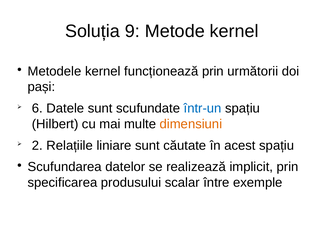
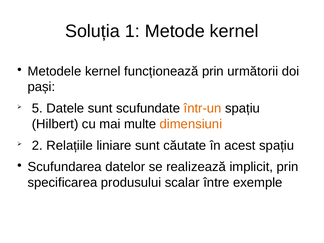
9: 9 -> 1
6: 6 -> 5
într-un colour: blue -> orange
